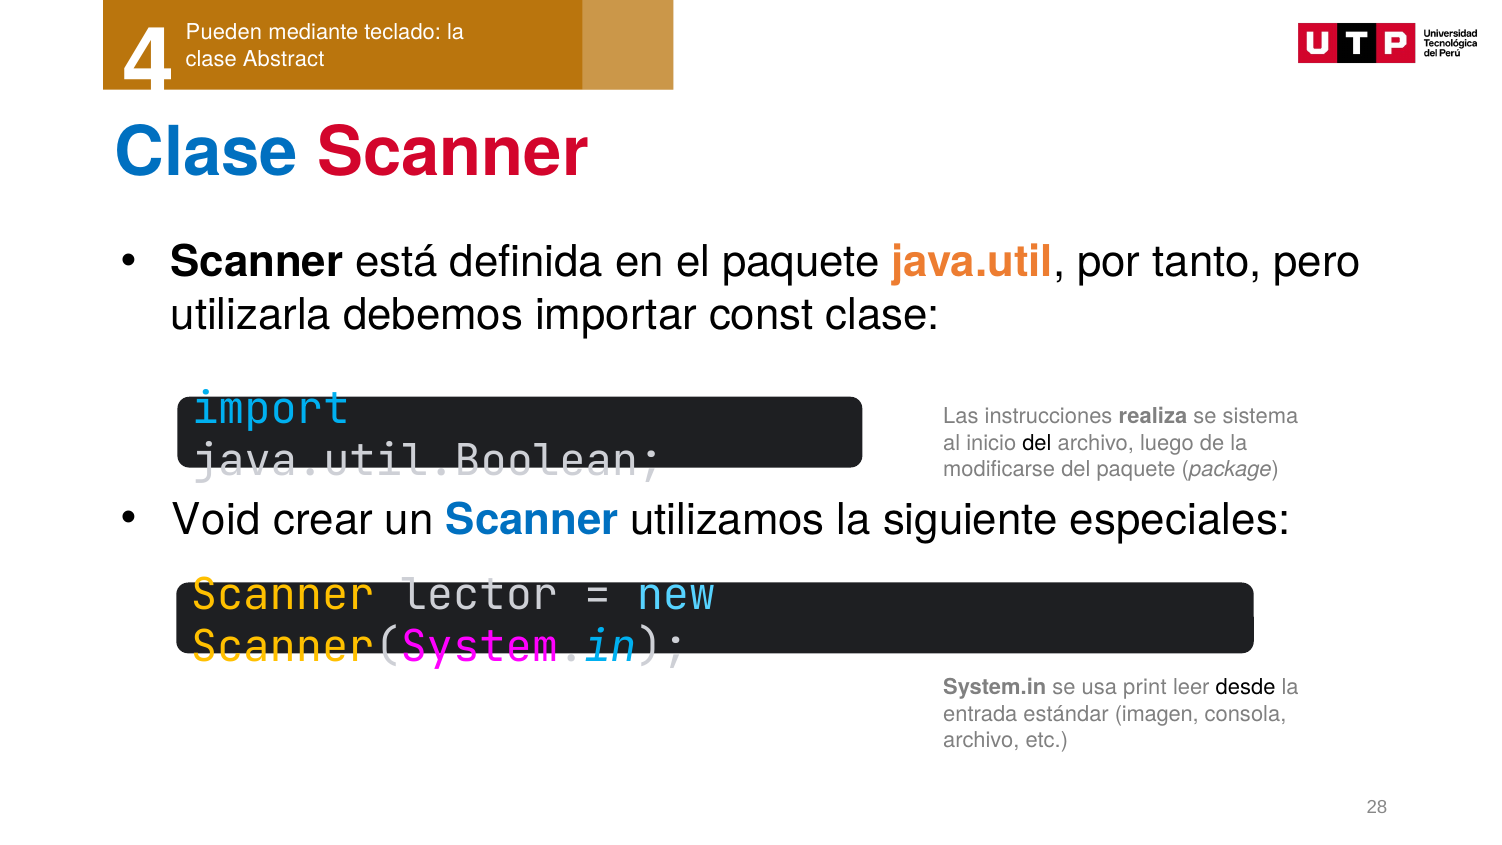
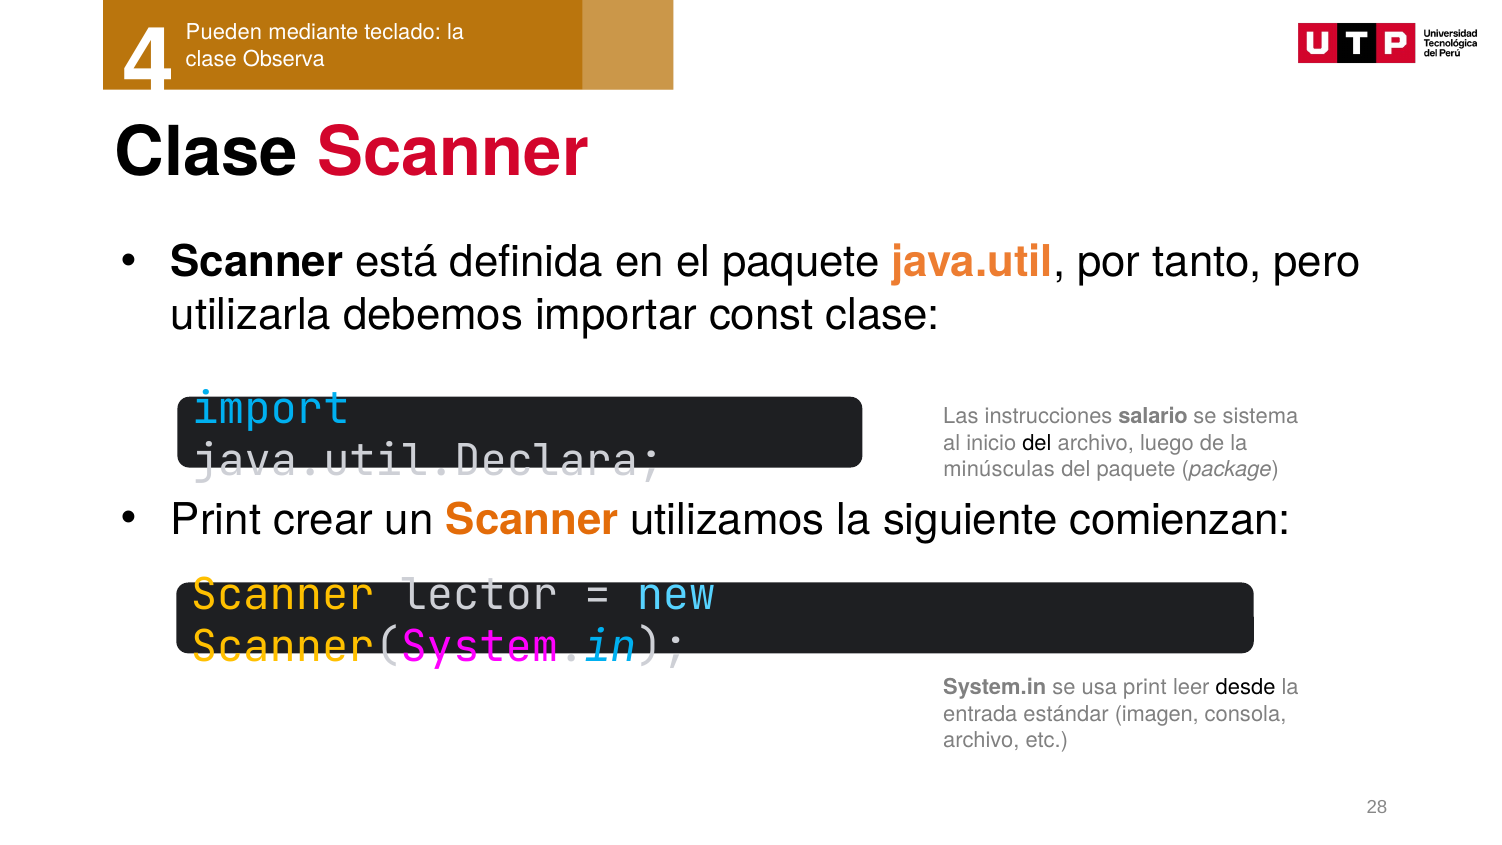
Abstract: Abstract -> Observa
Clase at (206, 153) colour: blue -> black
realiza: realiza -> salario
java.util.Boolean: java.util.Boolean -> java.util.Declara
modificarse: modificarse -> minúsculas
Void at (216, 520): Void -> Print
Scanner at (532, 520) colour: blue -> orange
especiales: especiales -> comienzan
